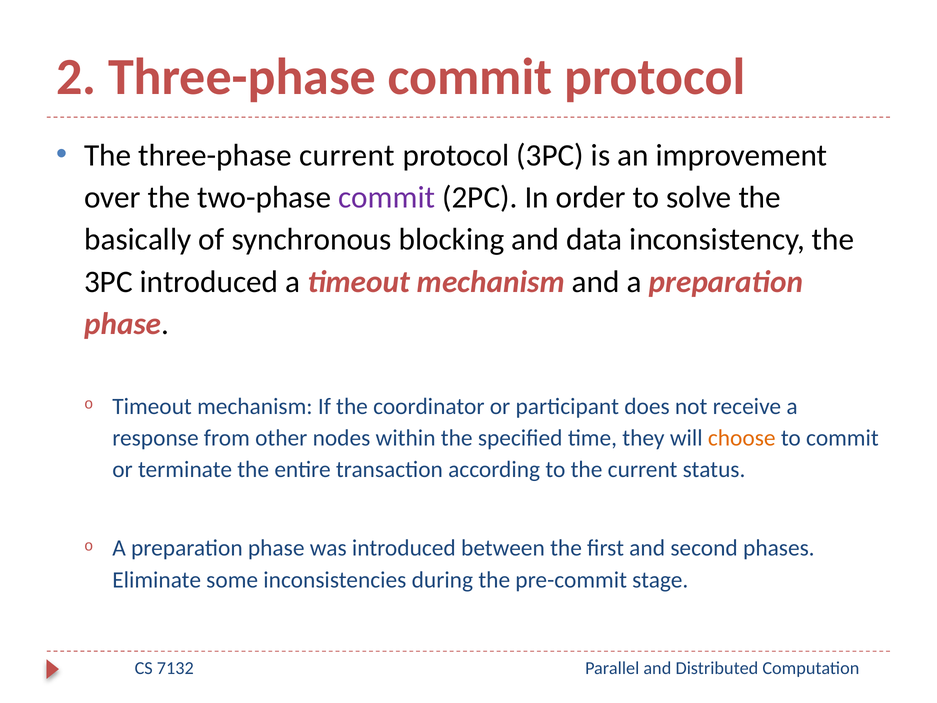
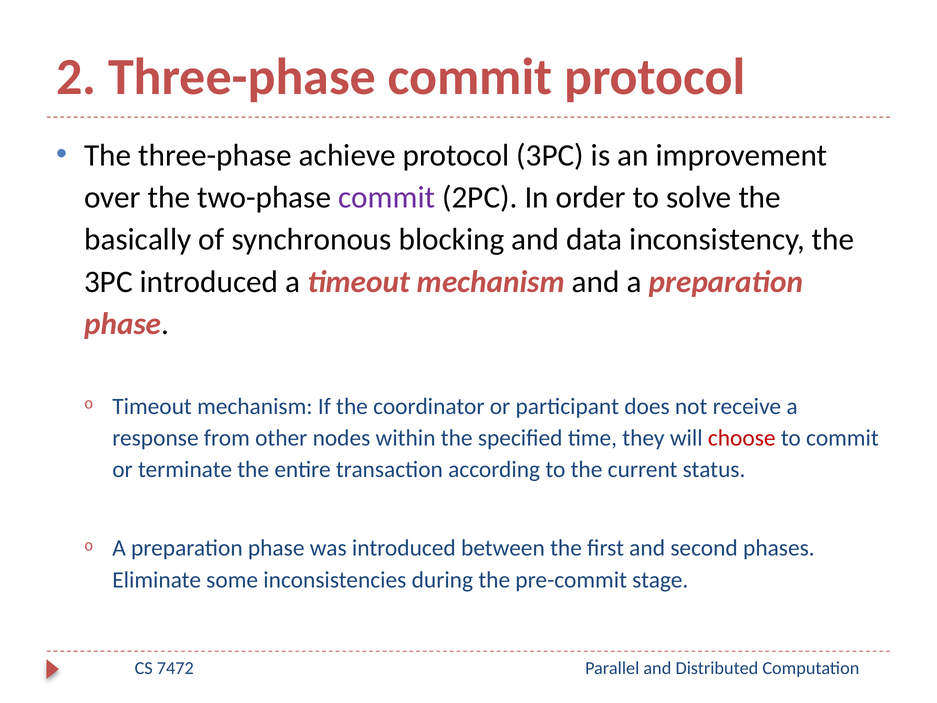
three-phase current: current -> achieve
choose colour: orange -> red
7132: 7132 -> 7472
